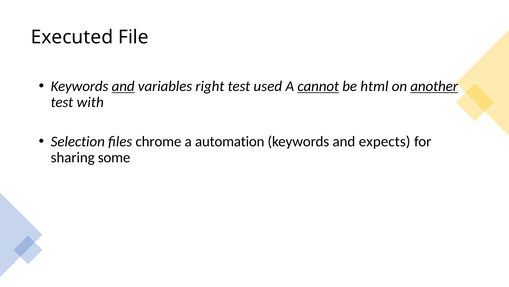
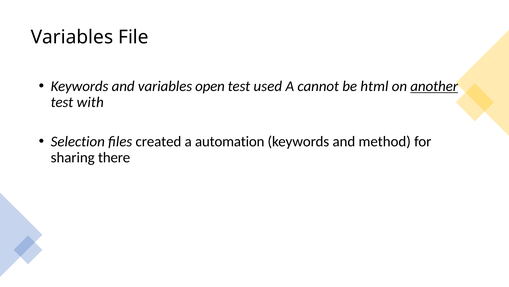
Executed at (72, 37): Executed -> Variables
and at (123, 86) underline: present -> none
right: right -> open
cannot underline: present -> none
chrome: chrome -> created
expects: expects -> method
some: some -> there
